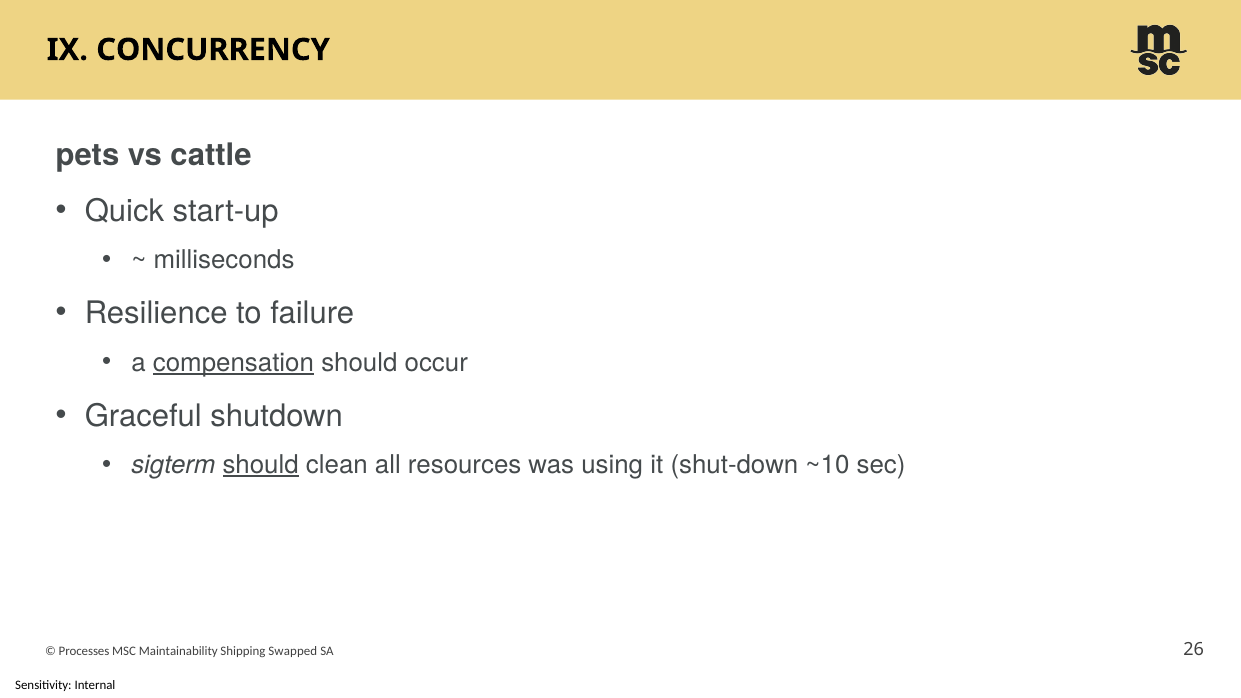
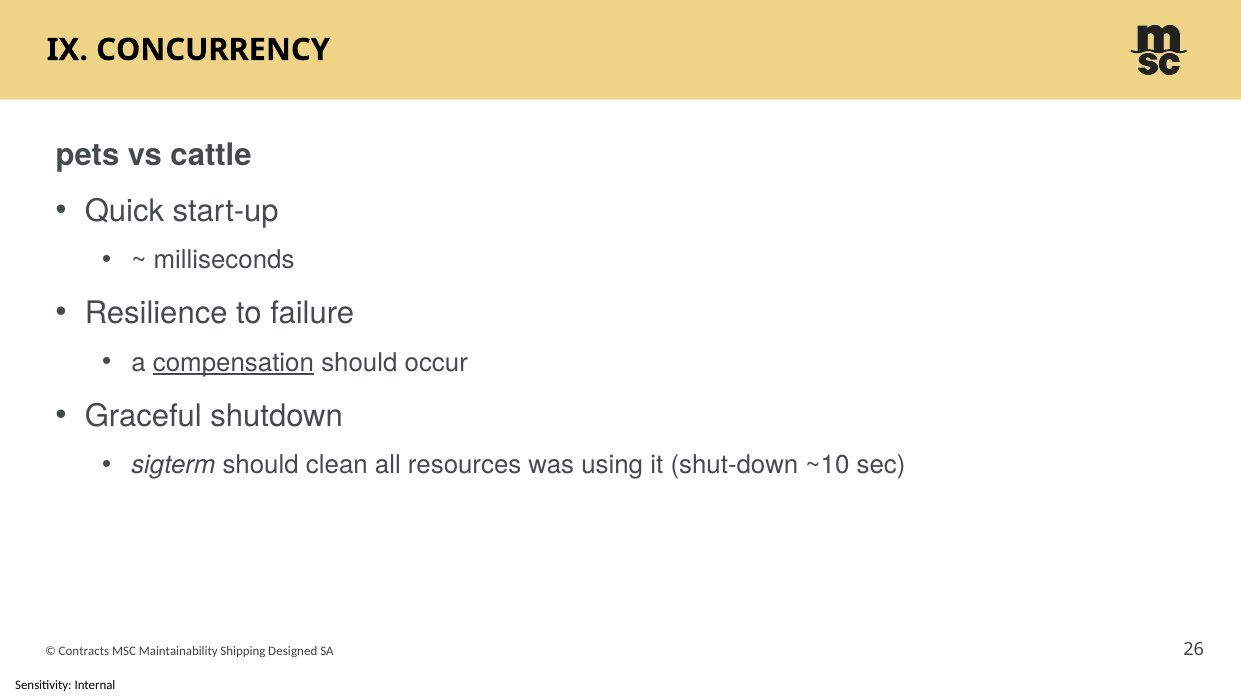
should at (261, 465) underline: present -> none
Processes: Processes -> Contracts
Swapped: Swapped -> Designed
